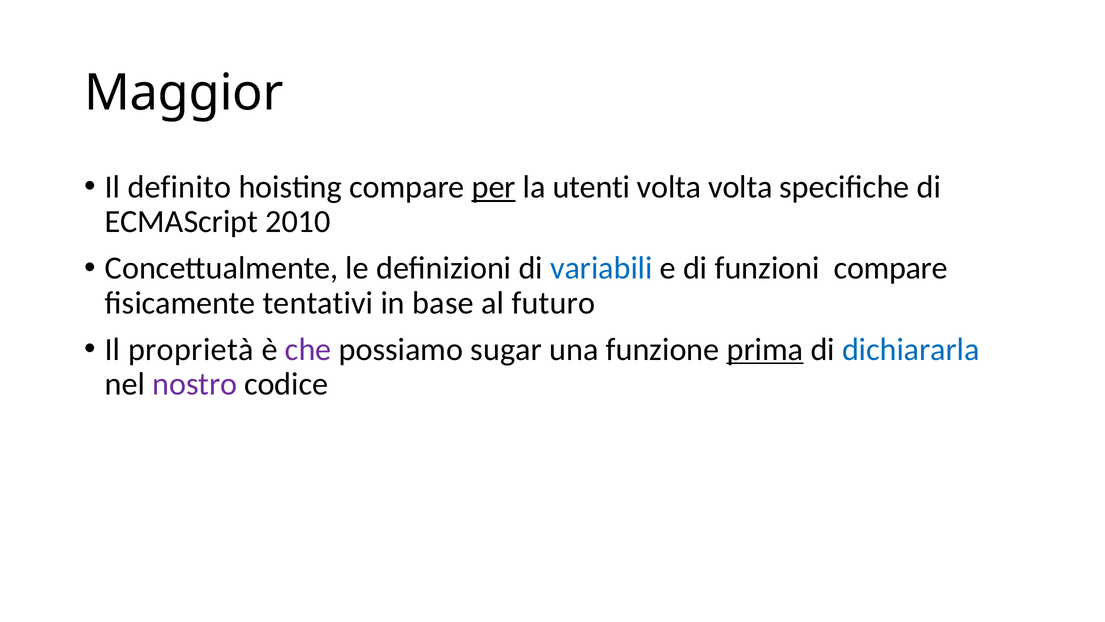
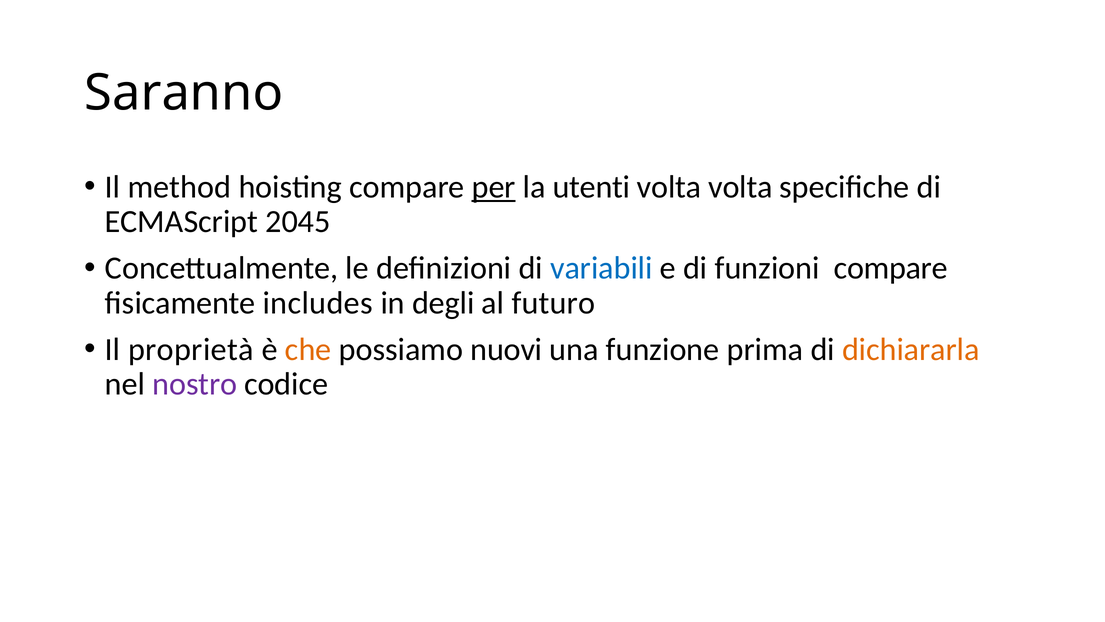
Maggior: Maggior -> Saranno
definito: definito -> method
2010: 2010 -> 2045
tentativi: tentativi -> includes
base: base -> degli
che colour: purple -> orange
sugar: sugar -> nuovi
prima underline: present -> none
dichiararla colour: blue -> orange
